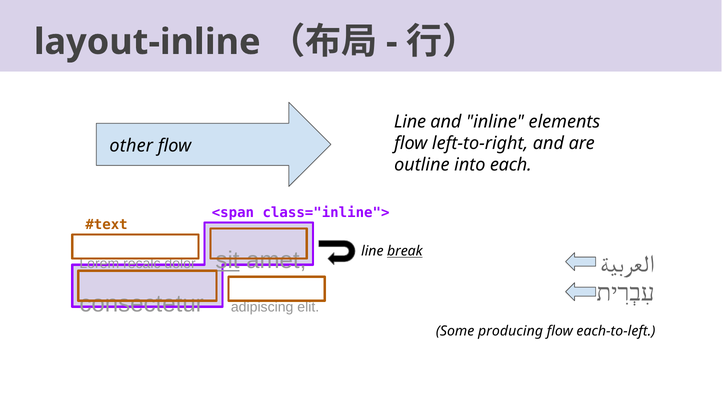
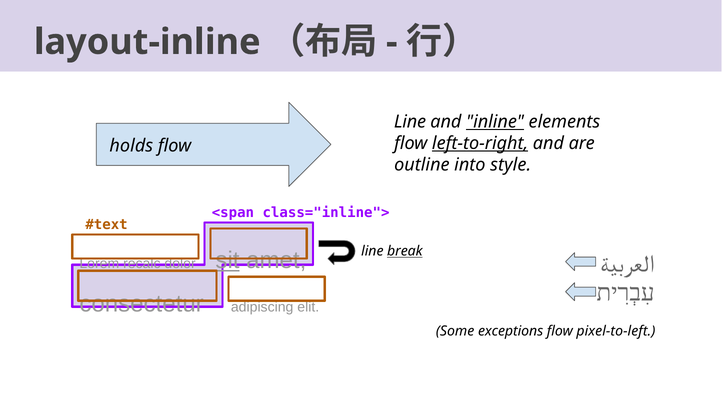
inline underline: none -> present
left-to-right underline: none -> present
other: other -> holds
each: each -> style
producing: producing -> exceptions
each-to-left: each-to-left -> pixel-to-left
